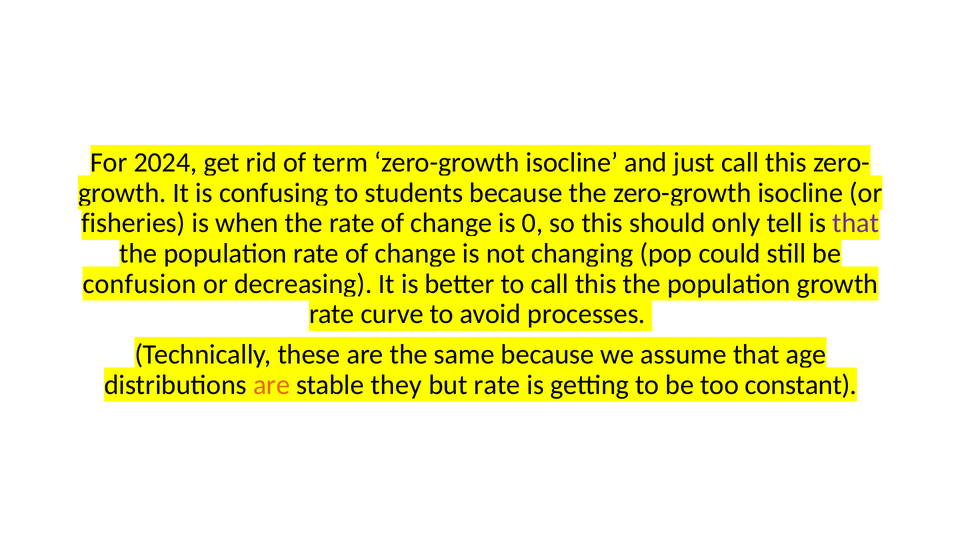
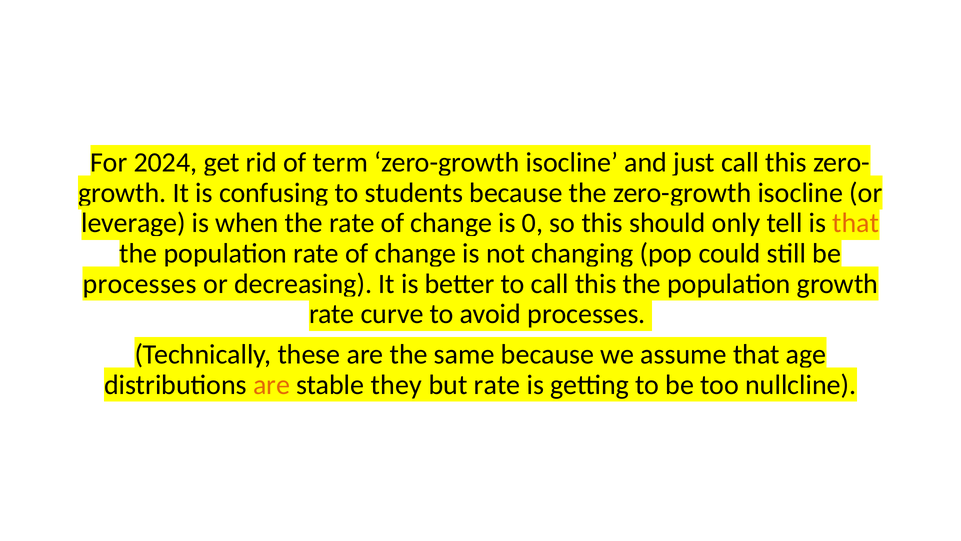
fisheries: fisheries -> leverage
that at (856, 223) colour: purple -> orange
confusion at (140, 284): confusion -> processes
constant: constant -> nullcline
